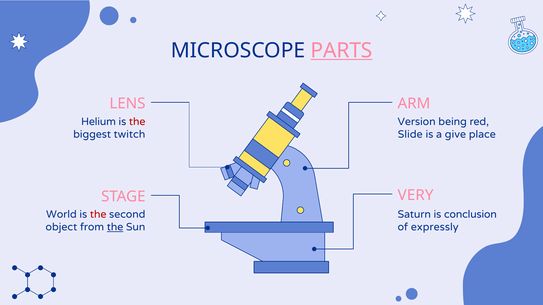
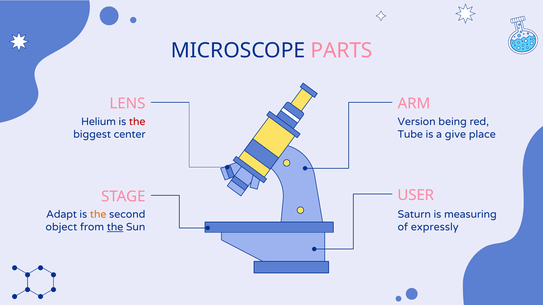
PARTS underline: present -> none
twitch: twitch -> center
Slide: Slide -> Tube
VERY: VERY -> USER
World: World -> Adapt
the at (98, 215) colour: red -> orange
conclusion: conclusion -> measuring
